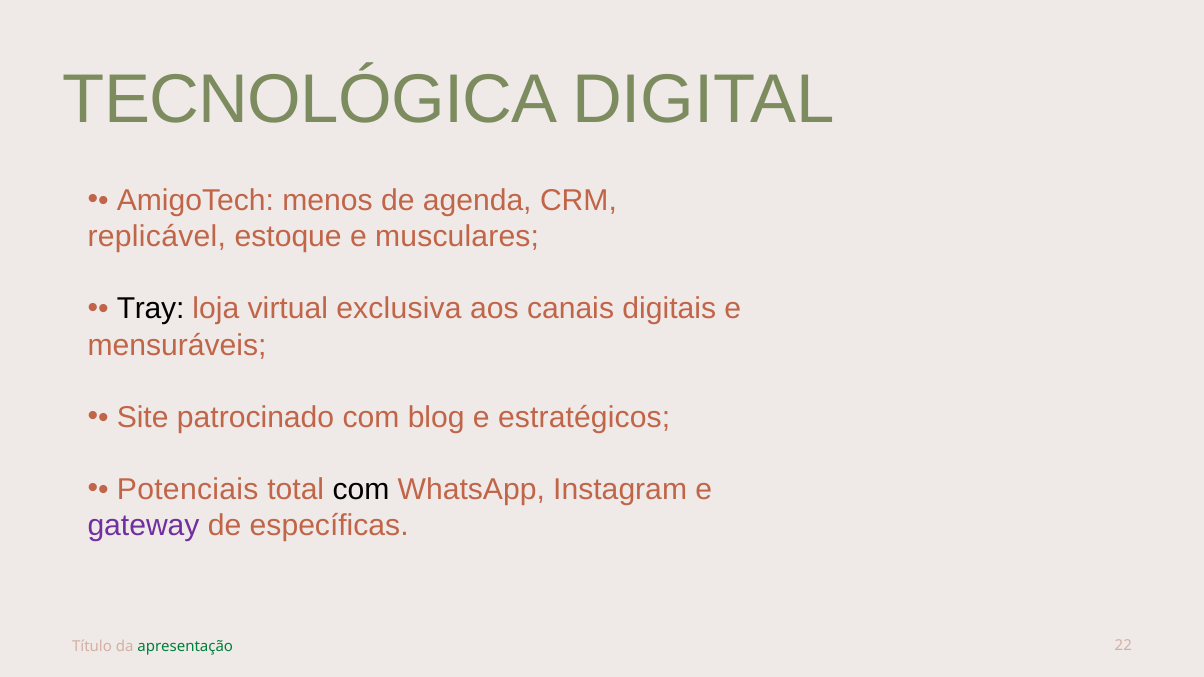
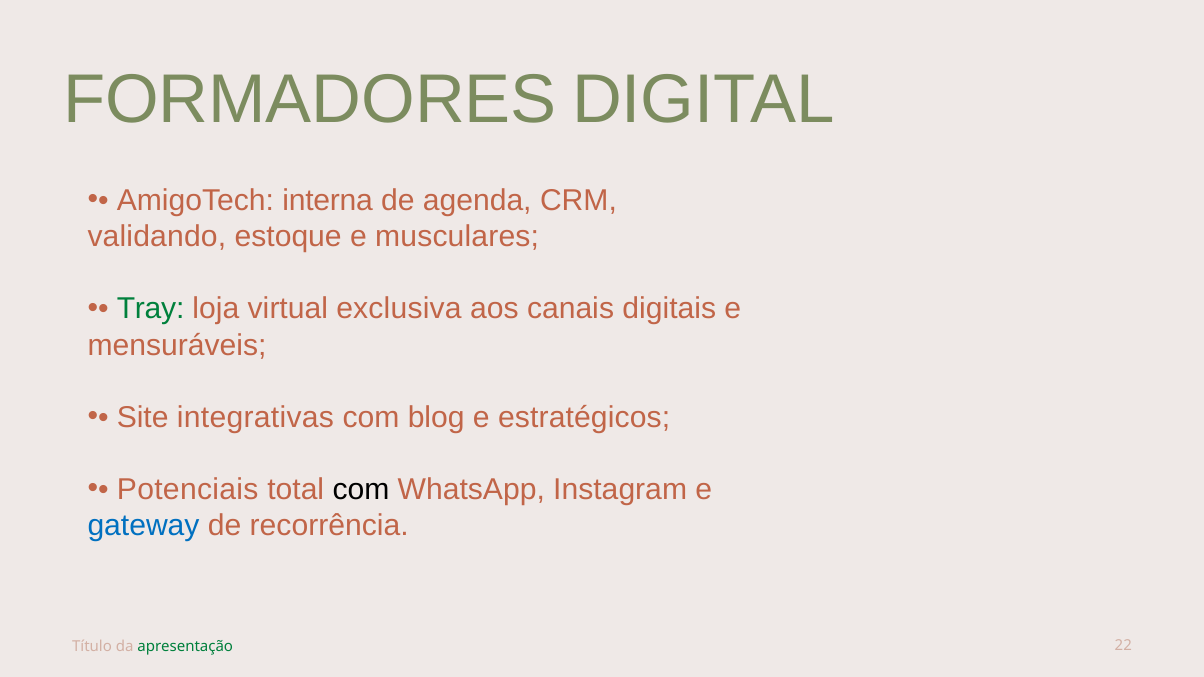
TECNOLÓGICA: TECNOLÓGICA -> FORMADORES
menos: menos -> interna
replicável: replicável -> validando
Tray colour: black -> green
patrocinado: patrocinado -> integrativas
gateway colour: purple -> blue
específicas: específicas -> recorrência
